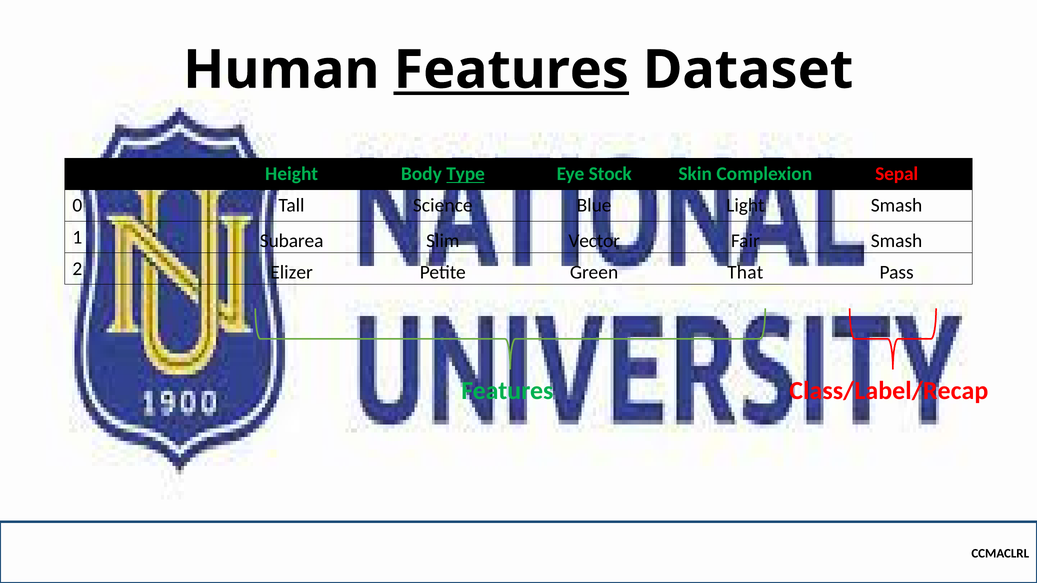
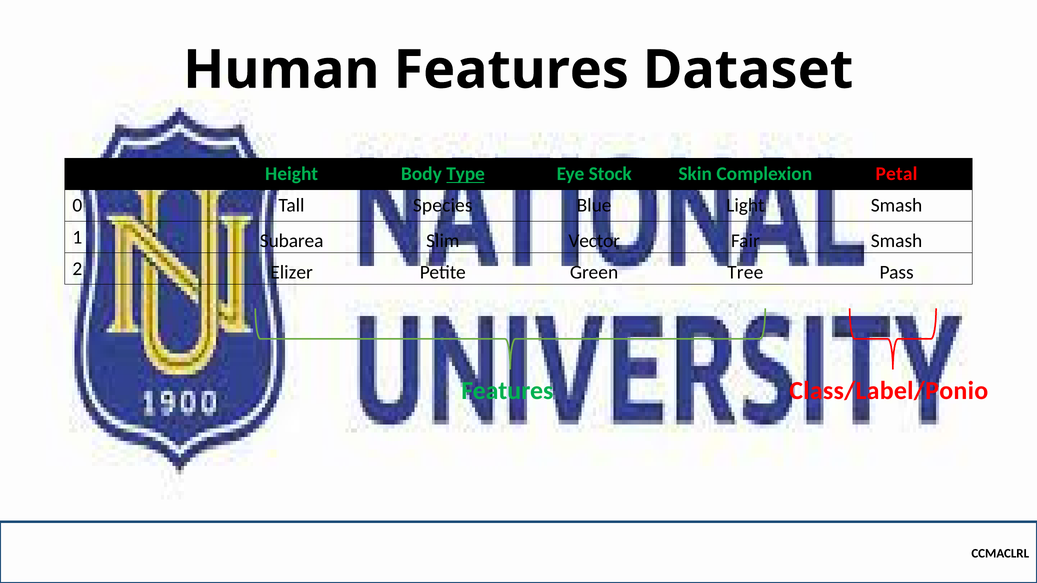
Features at (511, 70) underline: present -> none
Sepal: Sepal -> Petal
Science: Science -> Species
That: That -> Tree
Class/Label/Recap: Class/Label/Recap -> Class/Label/Ponio
